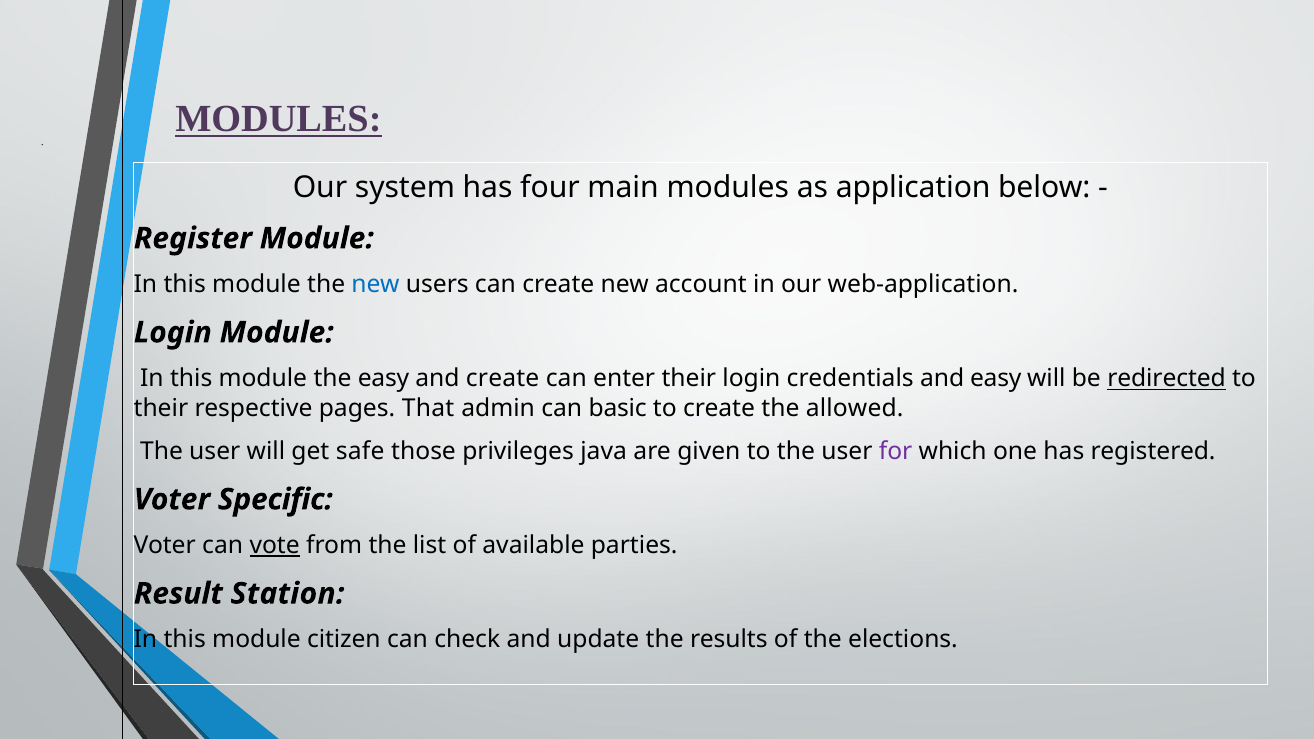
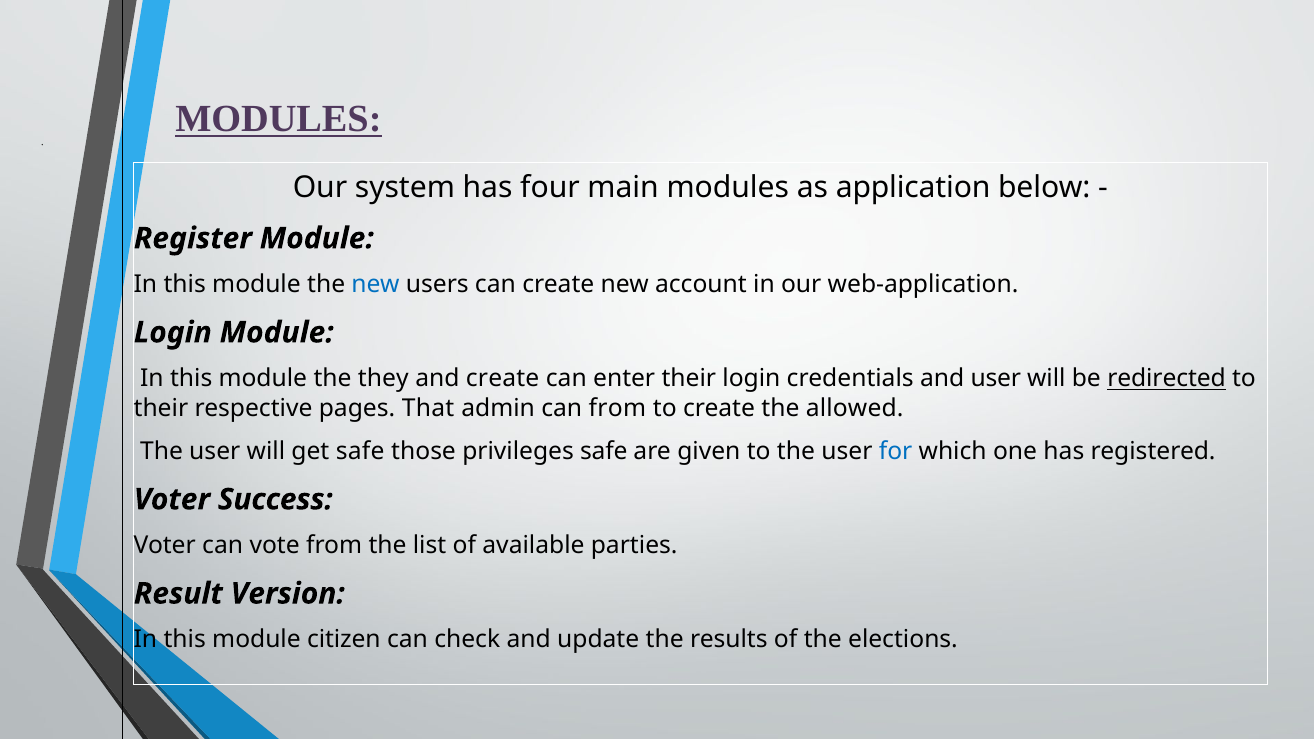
the easy: easy -> they
and easy: easy -> user
can basic: basic -> from
privileges java: java -> safe
for colour: purple -> blue
Specific: Specific -> Success
vote underline: present -> none
Station: Station -> Version
